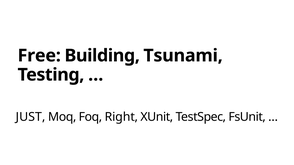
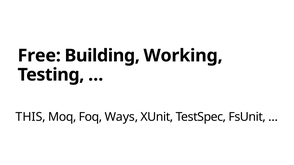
Tsunami: Tsunami -> Working
JUST: JUST -> THIS
Right: Right -> Ways
